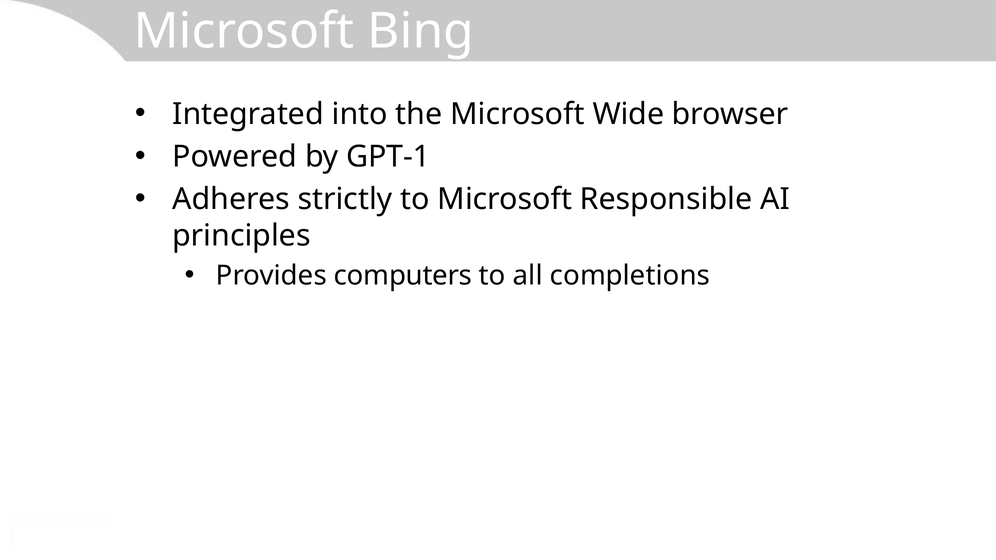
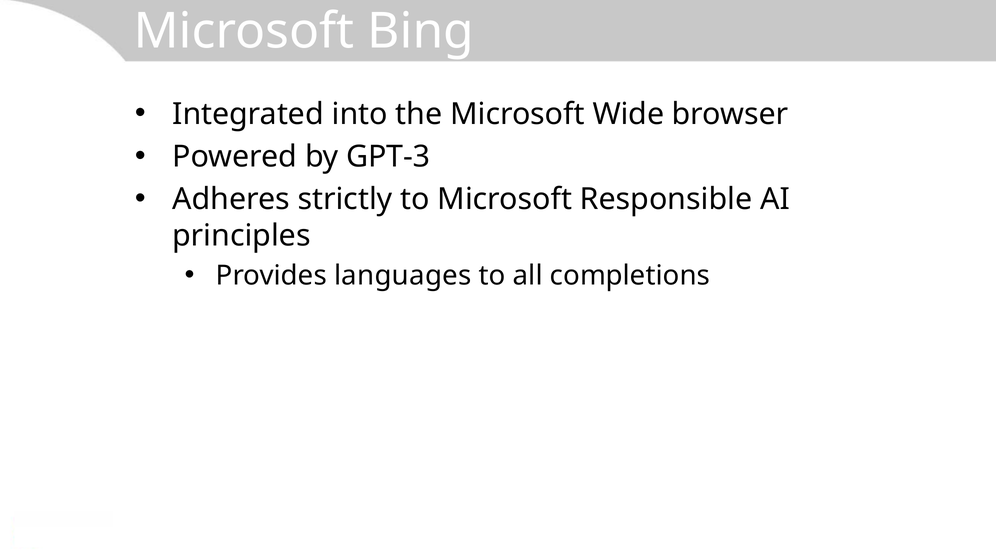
GPT-1: GPT-1 -> GPT-3
computers: computers -> languages
